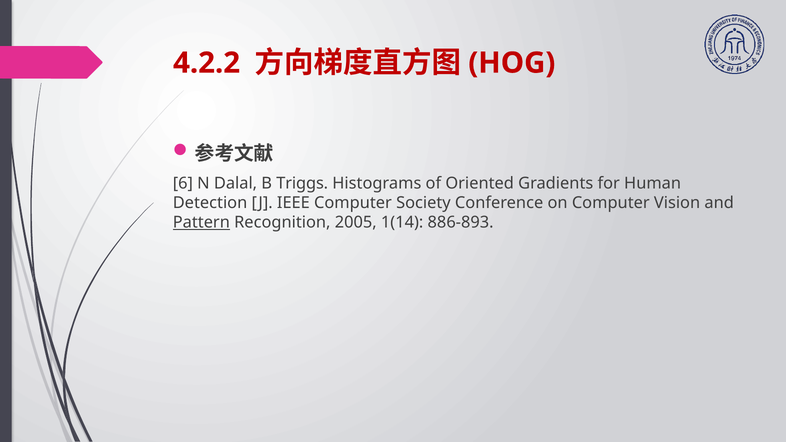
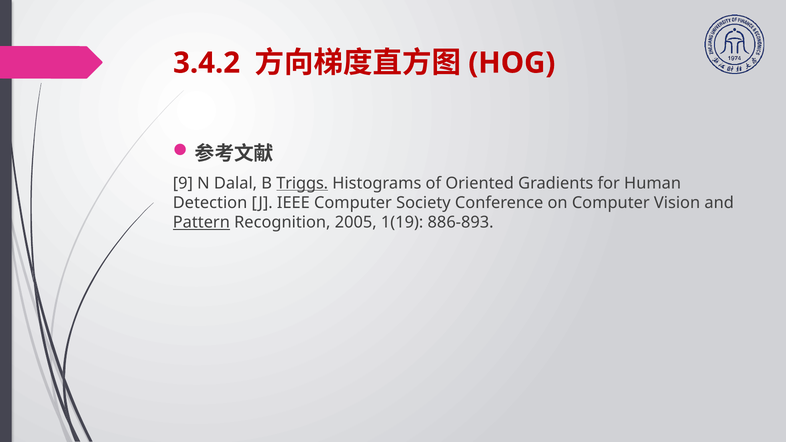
4.2.2: 4.2.2 -> 3.4.2
6: 6 -> 9
Triggs underline: none -> present
1(14: 1(14 -> 1(19
